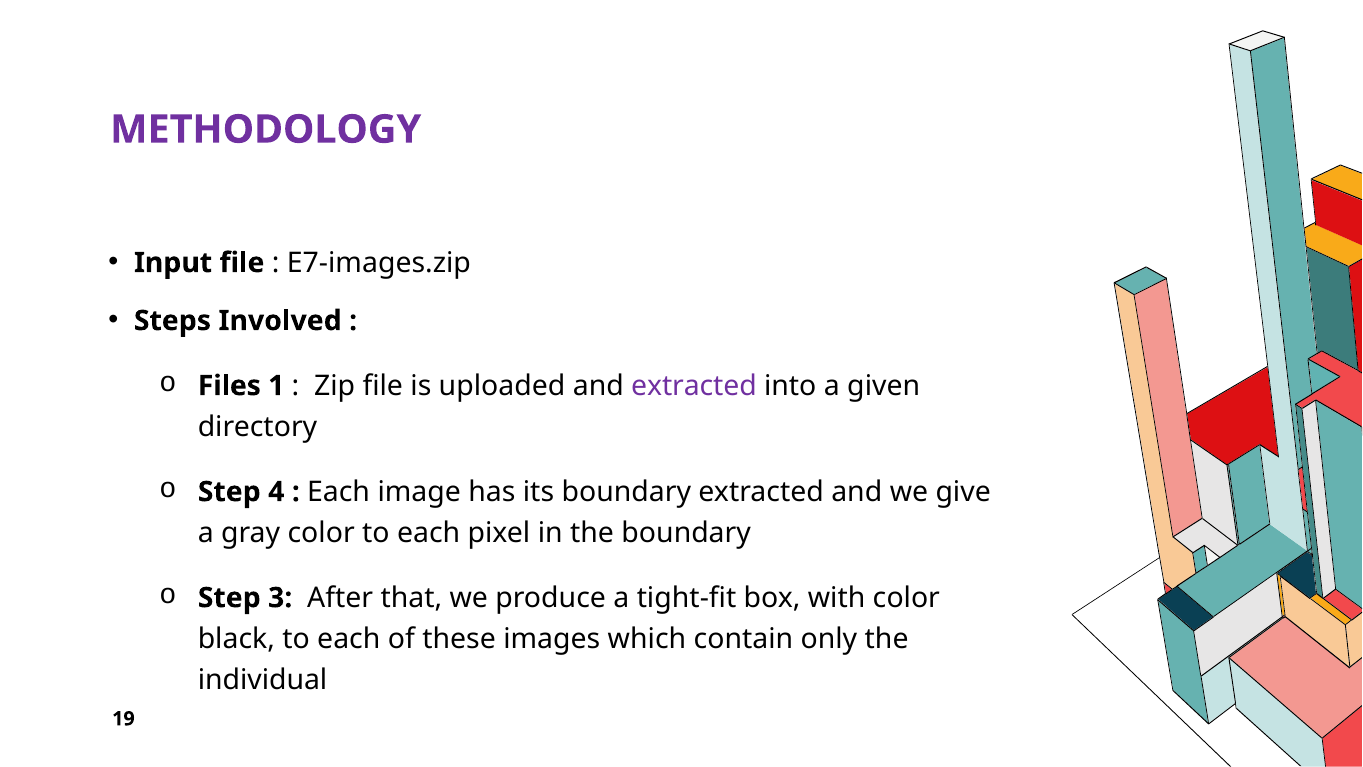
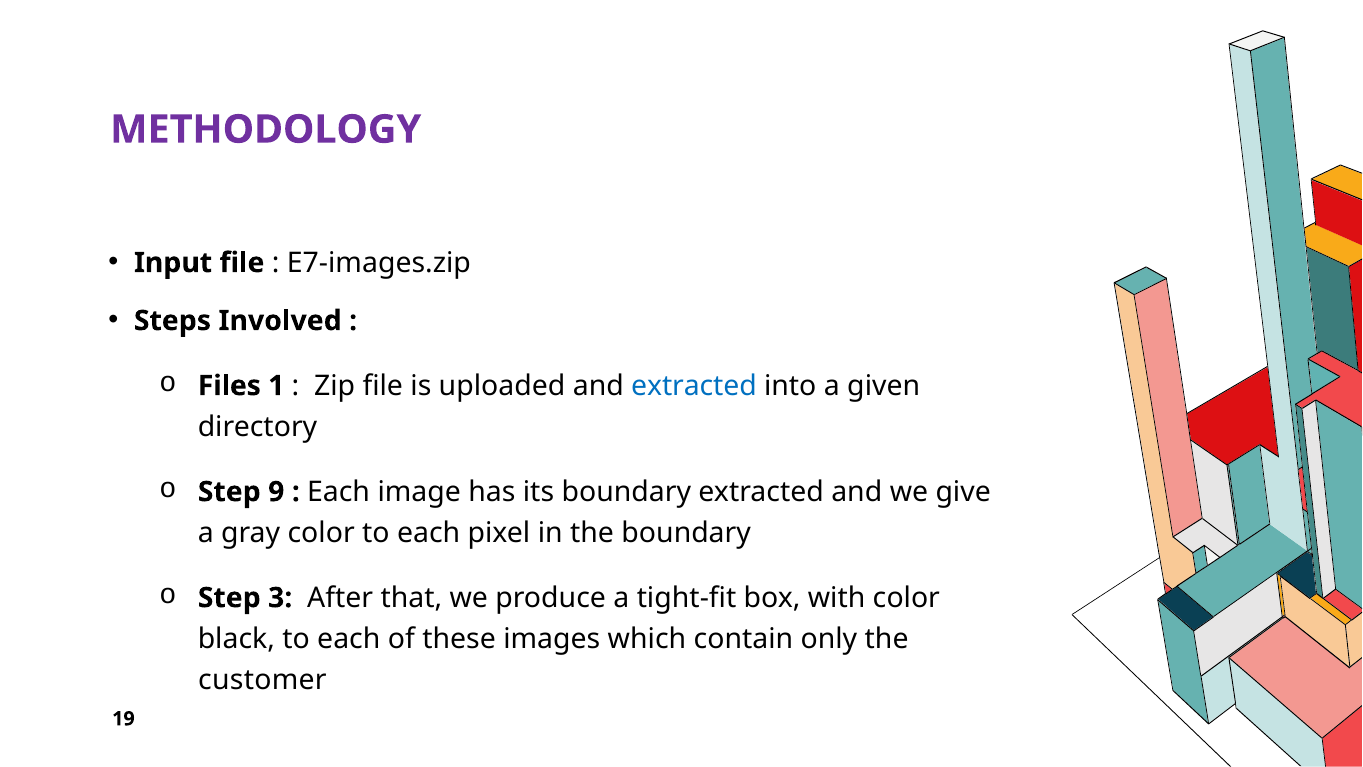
extracted at (694, 386) colour: purple -> blue
4: 4 -> 9
individual: individual -> customer
